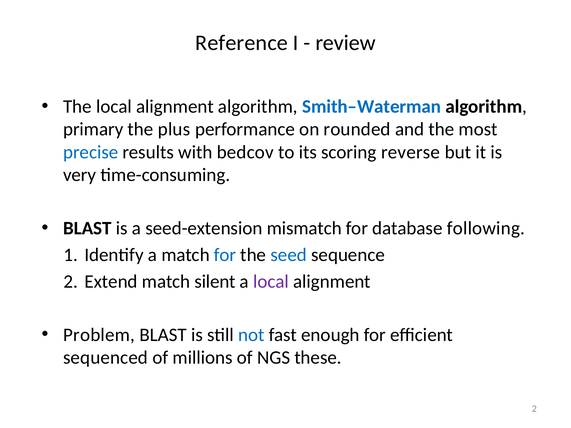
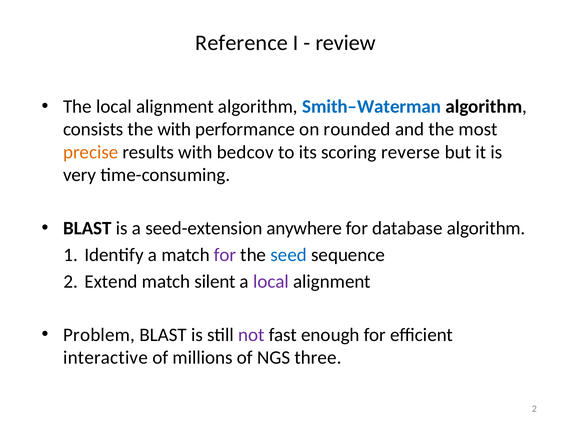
primary: primary -> consists
the plus: plus -> with
precise colour: blue -> orange
mismatch: mismatch -> anywhere
database following: following -> algorithm
for at (225, 255) colour: blue -> purple
not colour: blue -> purple
sequenced: sequenced -> interactive
these: these -> three
